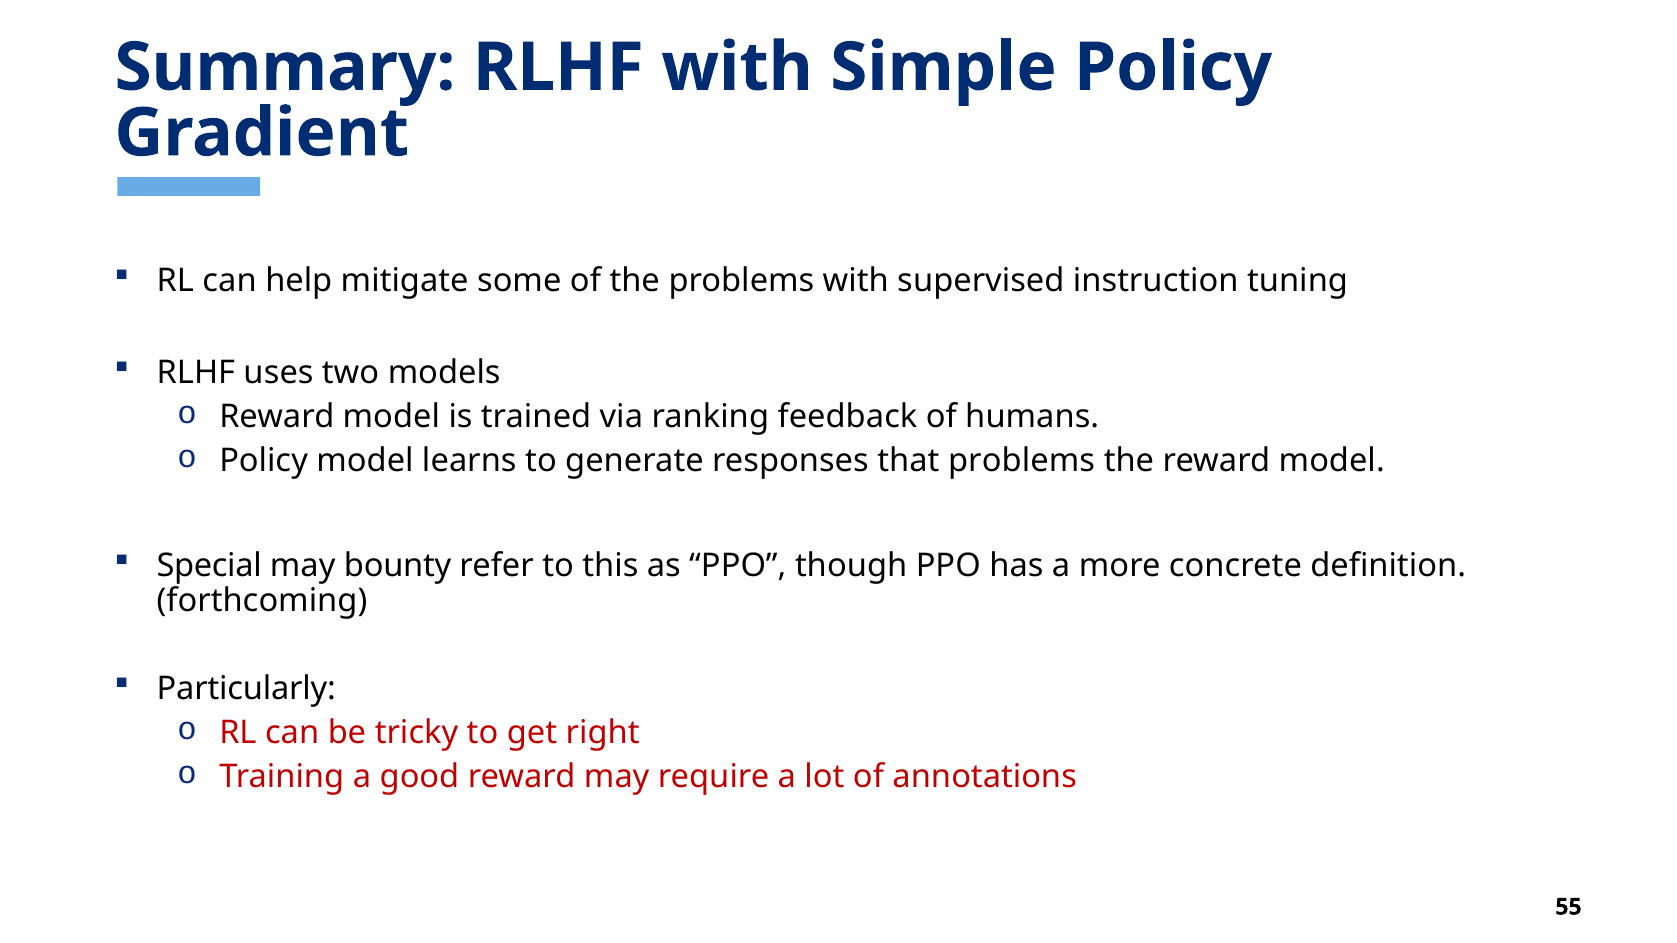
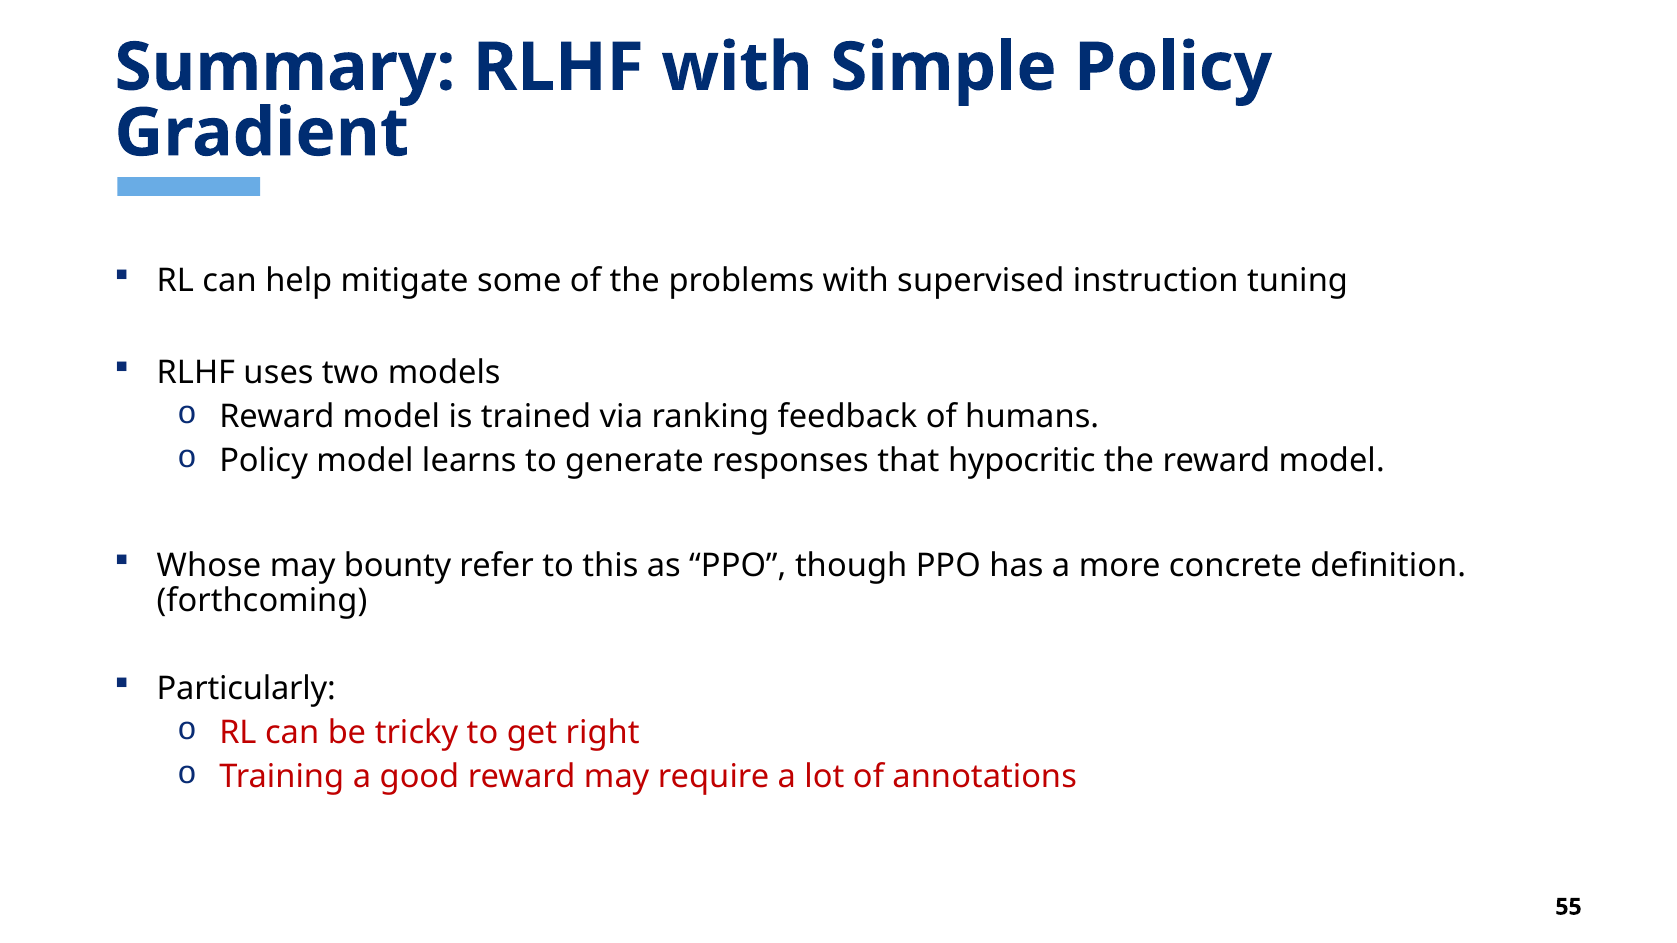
that problems: problems -> hypocritic
Special: Special -> Whose
